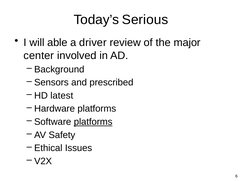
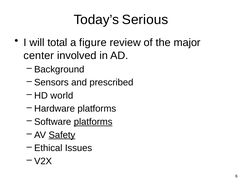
able: able -> total
driver: driver -> figure
latest: latest -> world
Safety underline: none -> present
